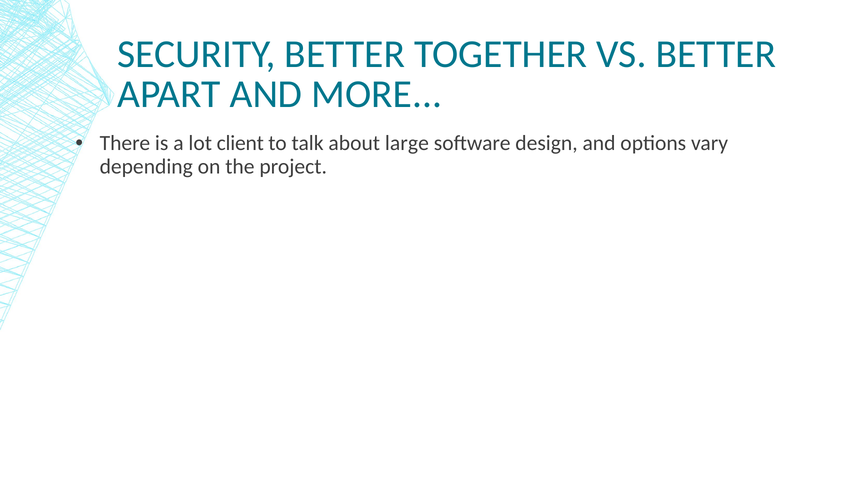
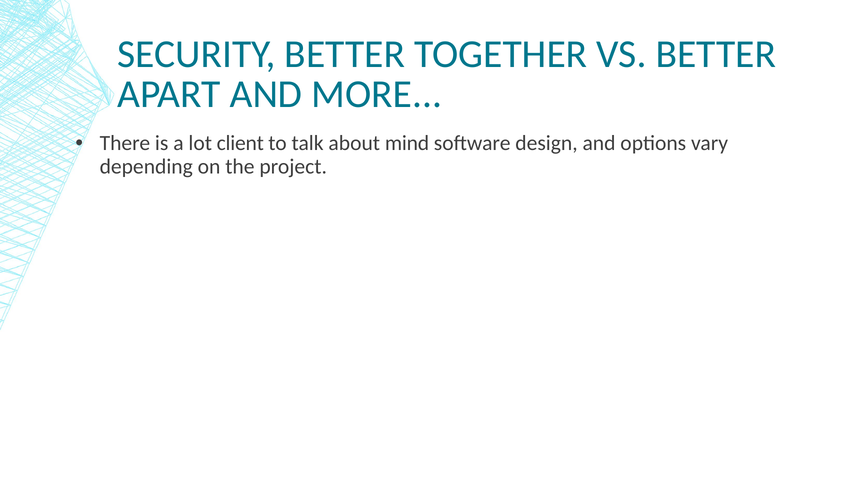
large: large -> mind
